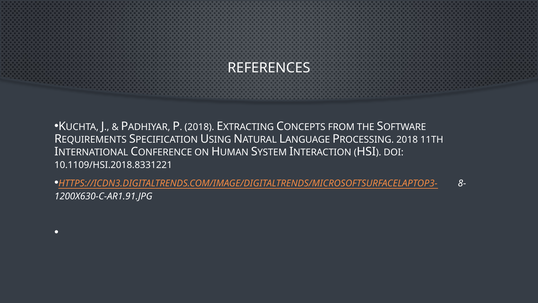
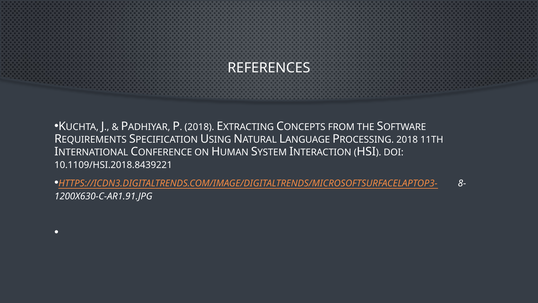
10.1109/HSI.2018.8331221: 10.1109/HSI.2018.8331221 -> 10.1109/HSI.2018.8439221
